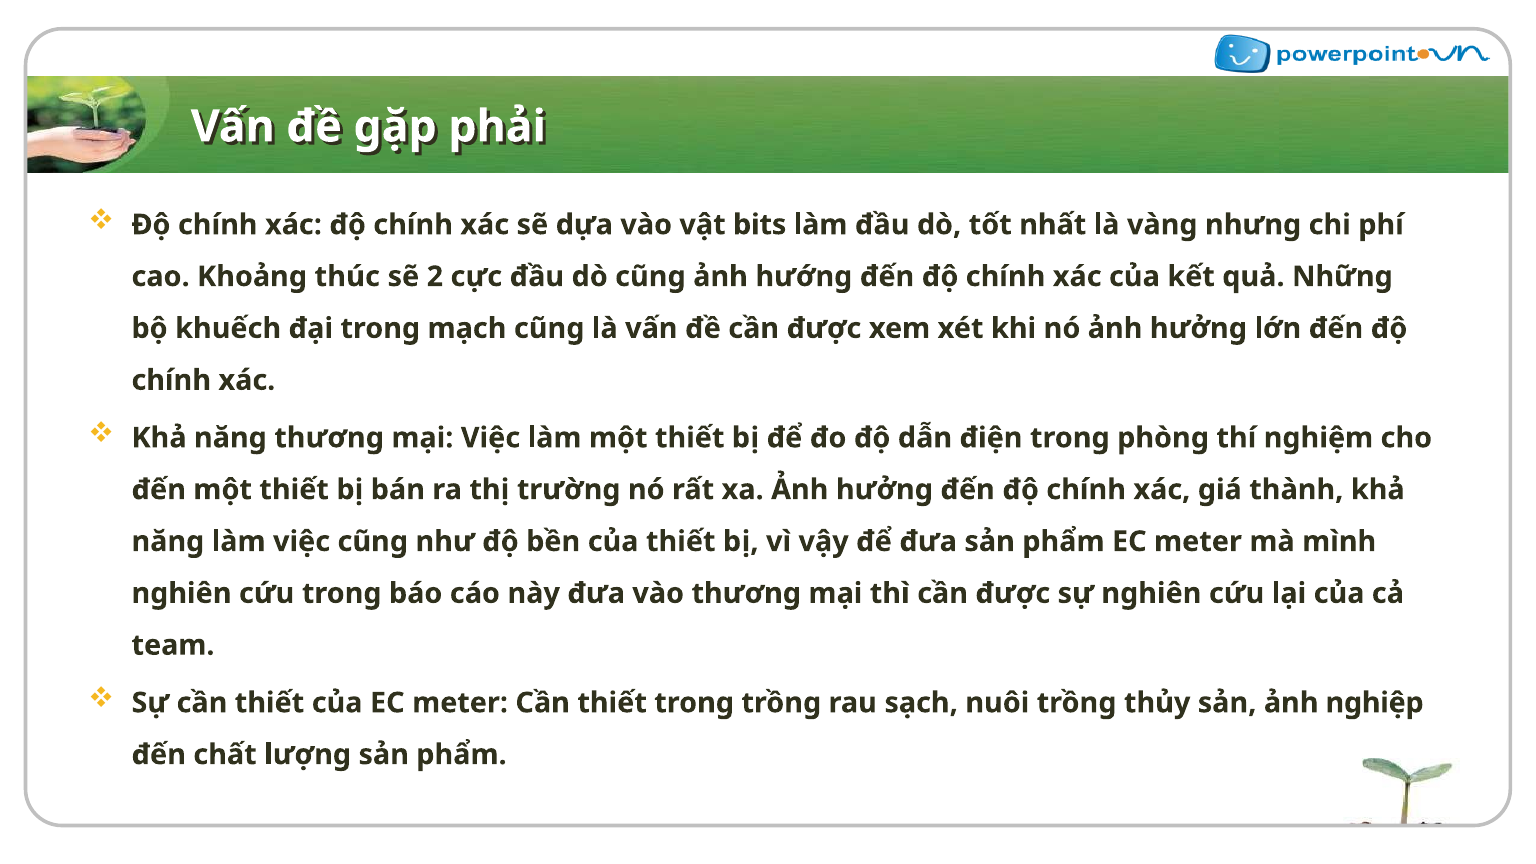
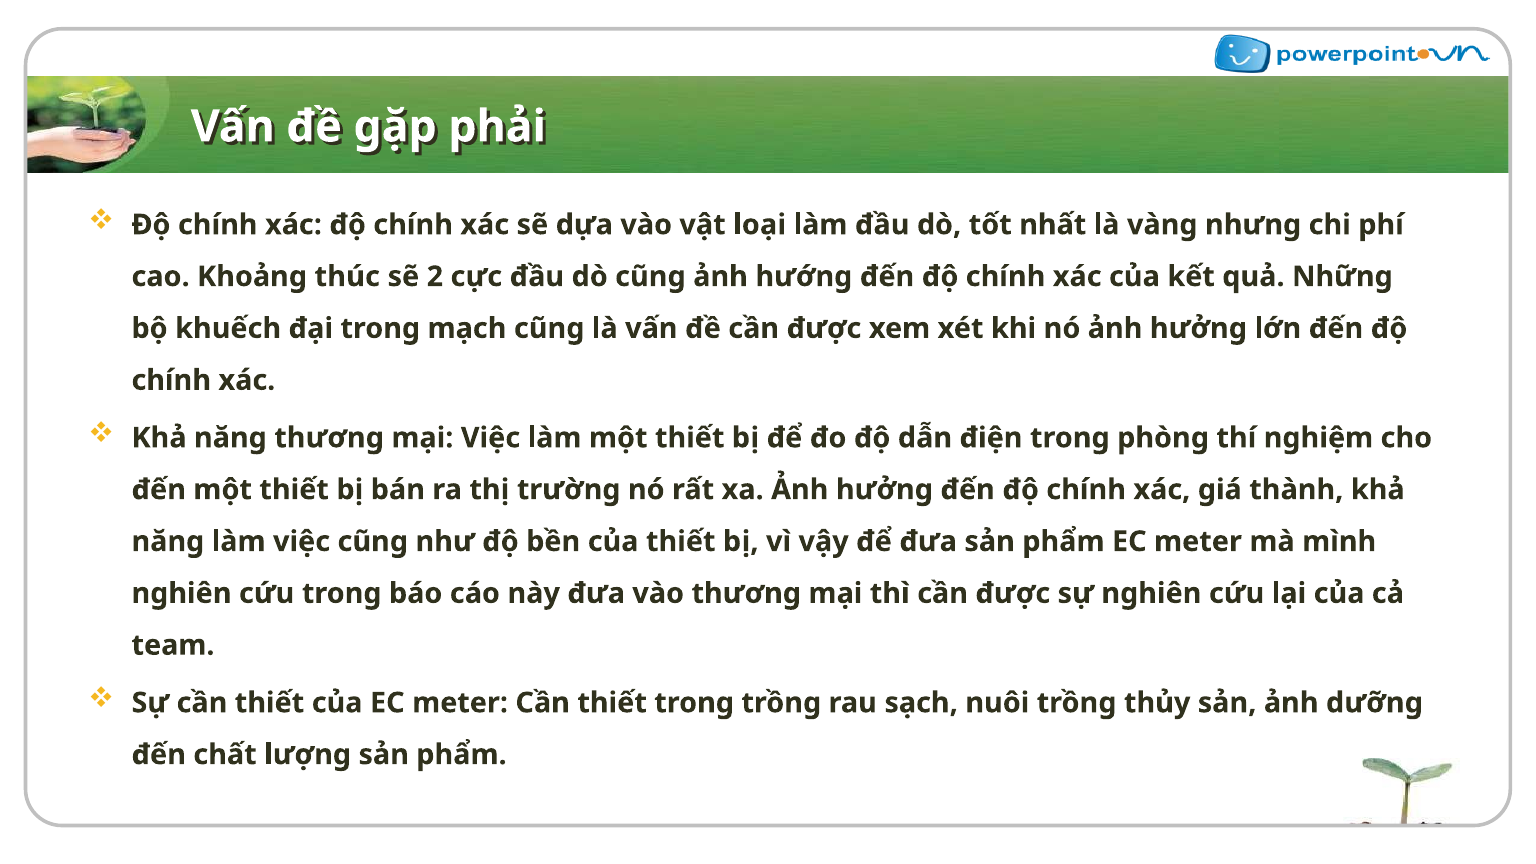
bits: bits -> loại
nghiệp: nghiệp -> dưỡng
